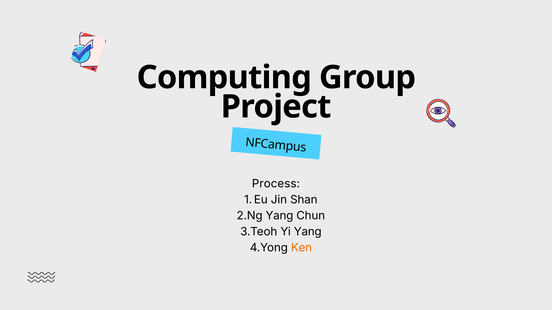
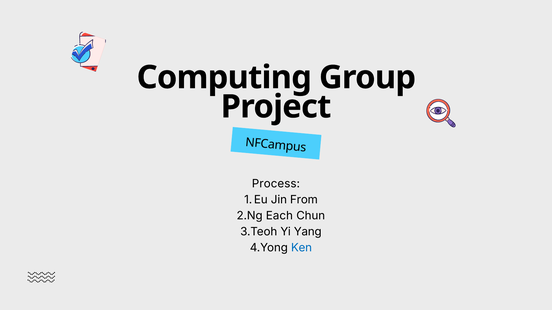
Shan: Shan -> From
Yang at (280, 216): Yang -> Each
Ken colour: orange -> blue
